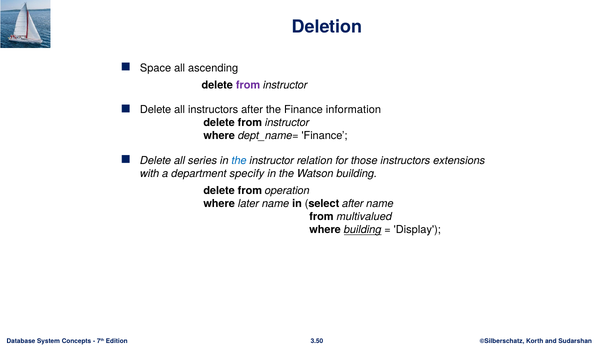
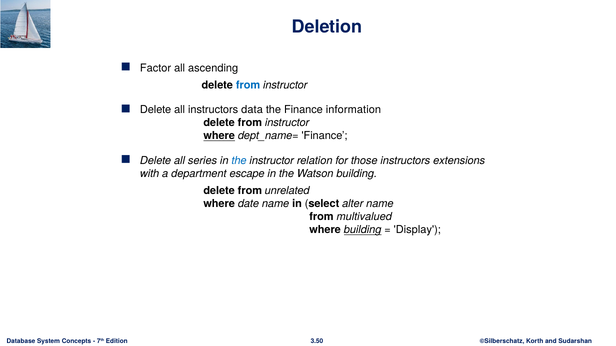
Space: Space -> Factor
from at (248, 85) colour: purple -> blue
instructors after: after -> data
where at (219, 136) underline: none -> present
specify: specify -> escape
operation: operation -> unrelated
later: later -> date
select after: after -> alter
